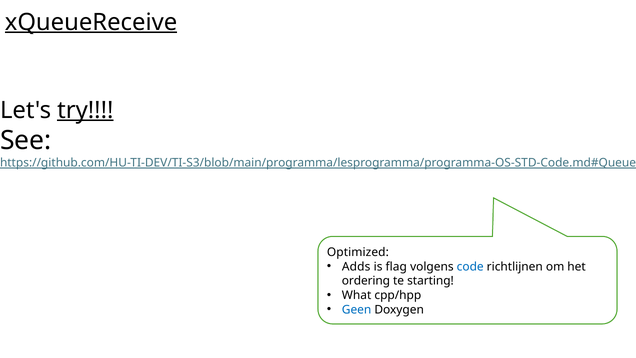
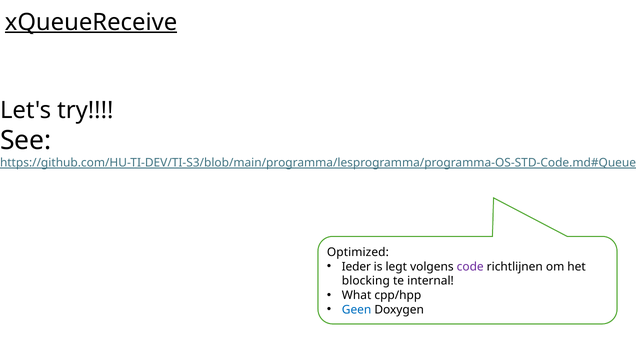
try underline: present -> none
Adds: Adds -> Ieder
flag: flag -> legt
code colour: blue -> purple
ordering: ordering -> blocking
starting: starting -> internal
